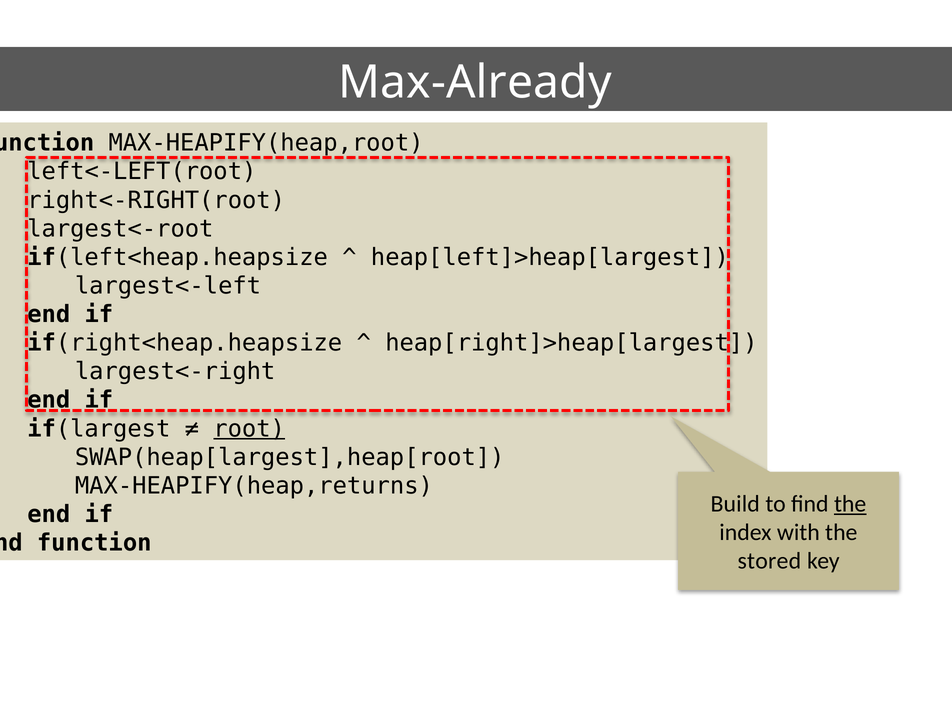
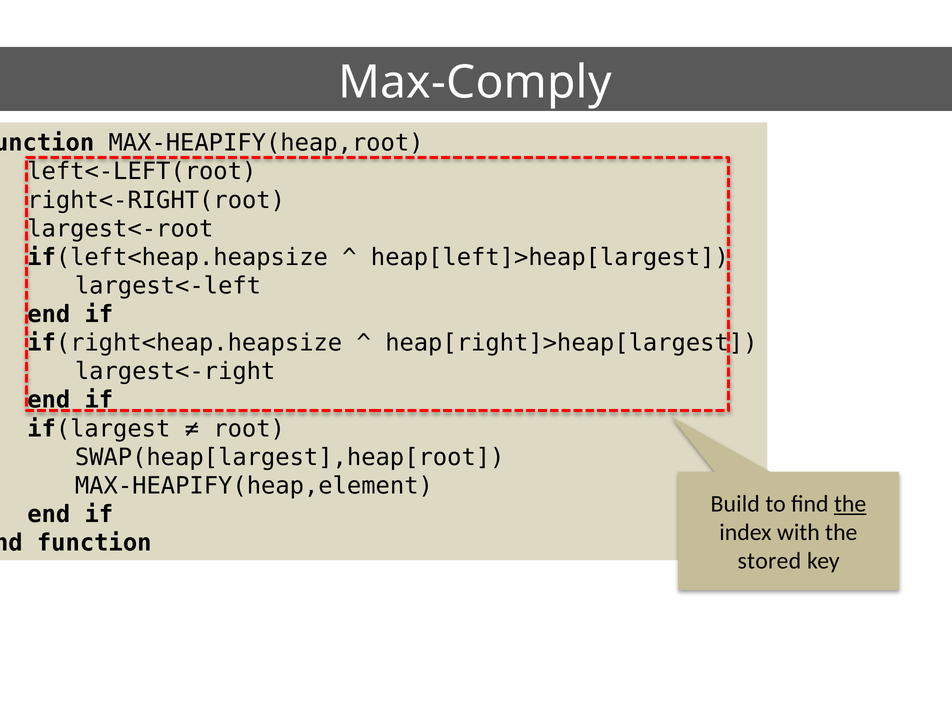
Max-Already: Max-Already -> Max-Comply
root underline: present -> none
MAX-HEAPIFY(heap,returns: MAX-HEAPIFY(heap,returns -> MAX-HEAPIFY(heap,element
